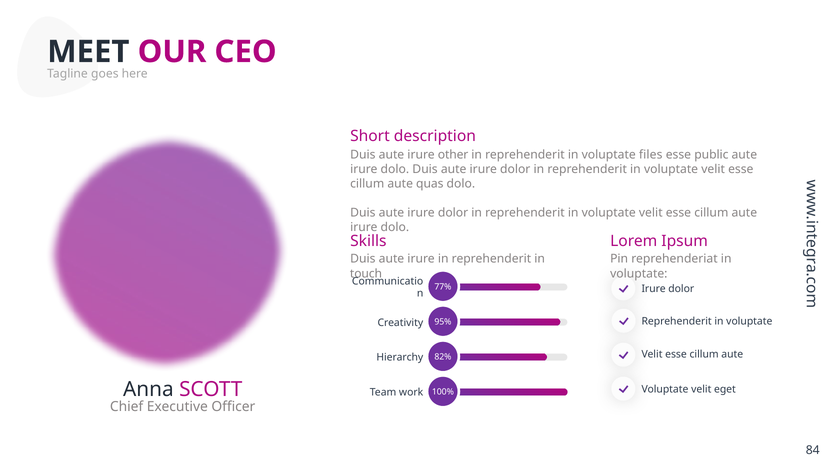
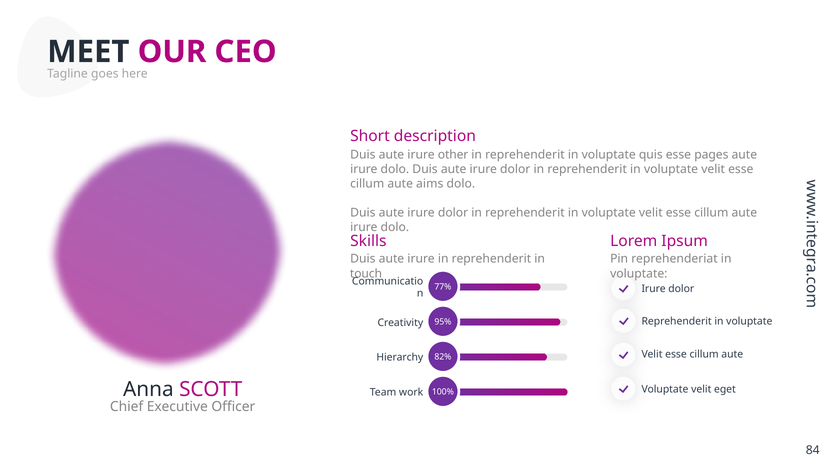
files: files -> quis
public: public -> pages
quas: quas -> aims
